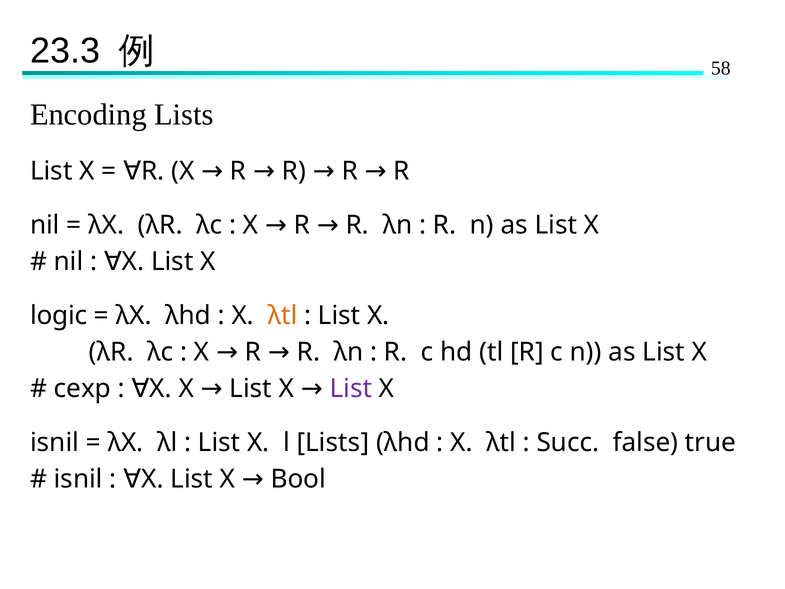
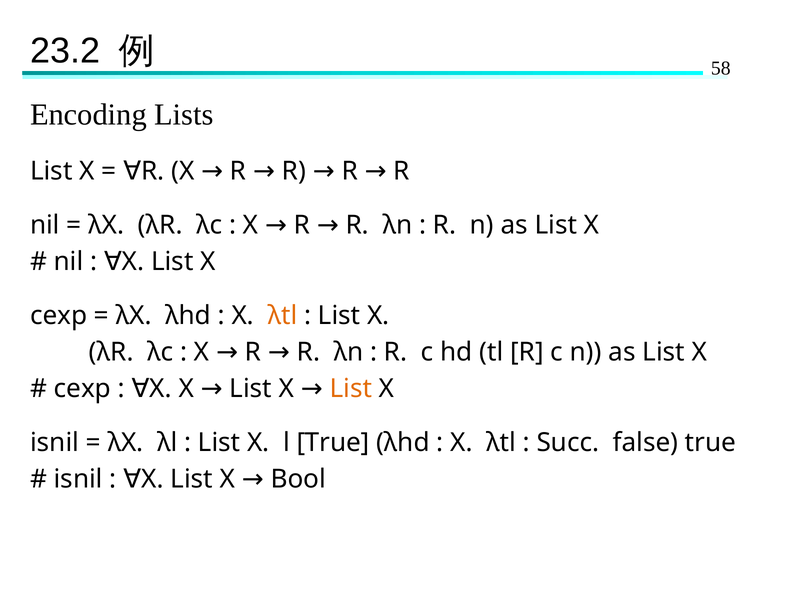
23.3: 23.3 -> 23.2
logic at (59, 316): logic -> cexp
List at (351, 388) colour: purple -> orange
l Lists: Lists -> True
